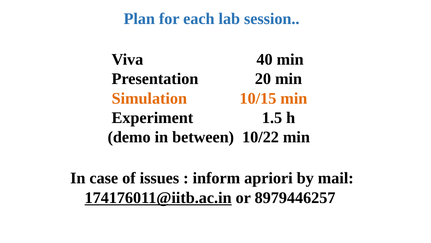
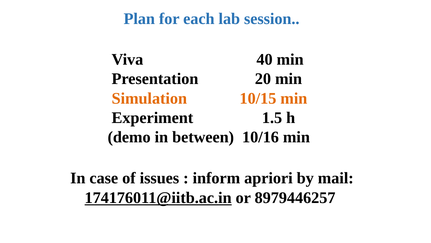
10/22: 10/22 -> 10/16
